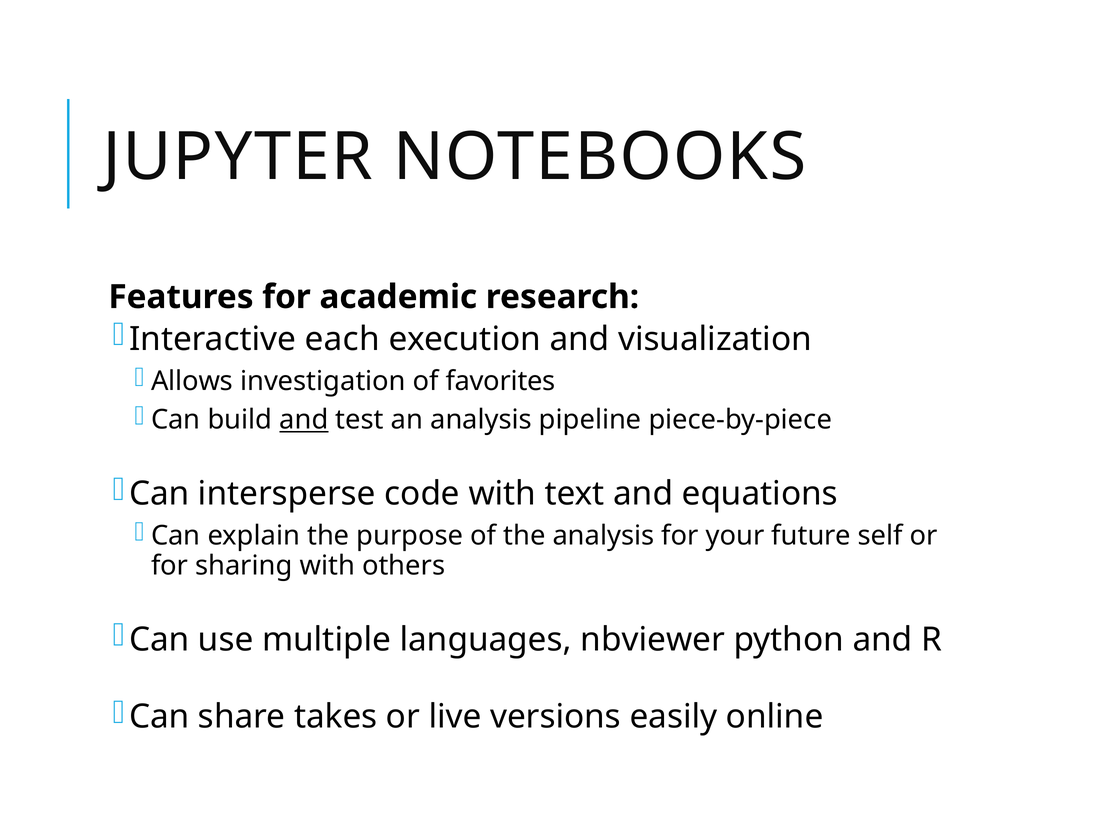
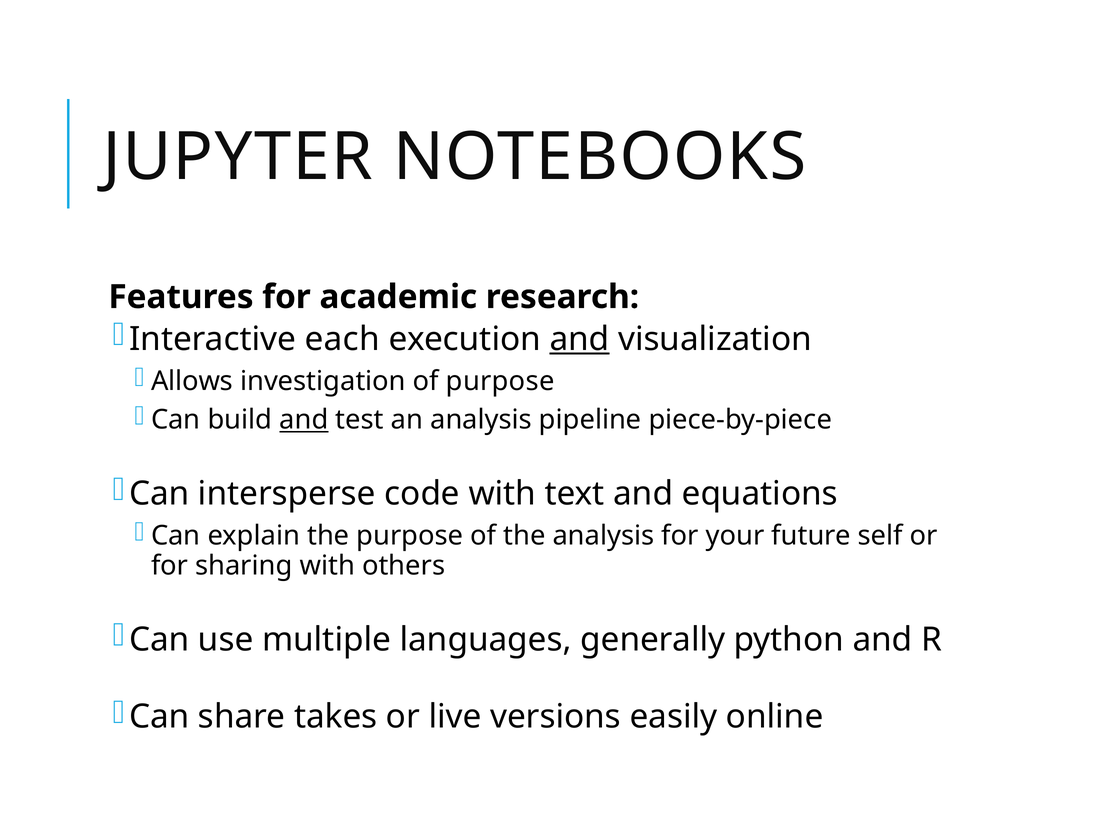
and at (580, 339) underline: none -> present
of favorites: favorites -> purpose
nbviewer: nbviewer -> generally
